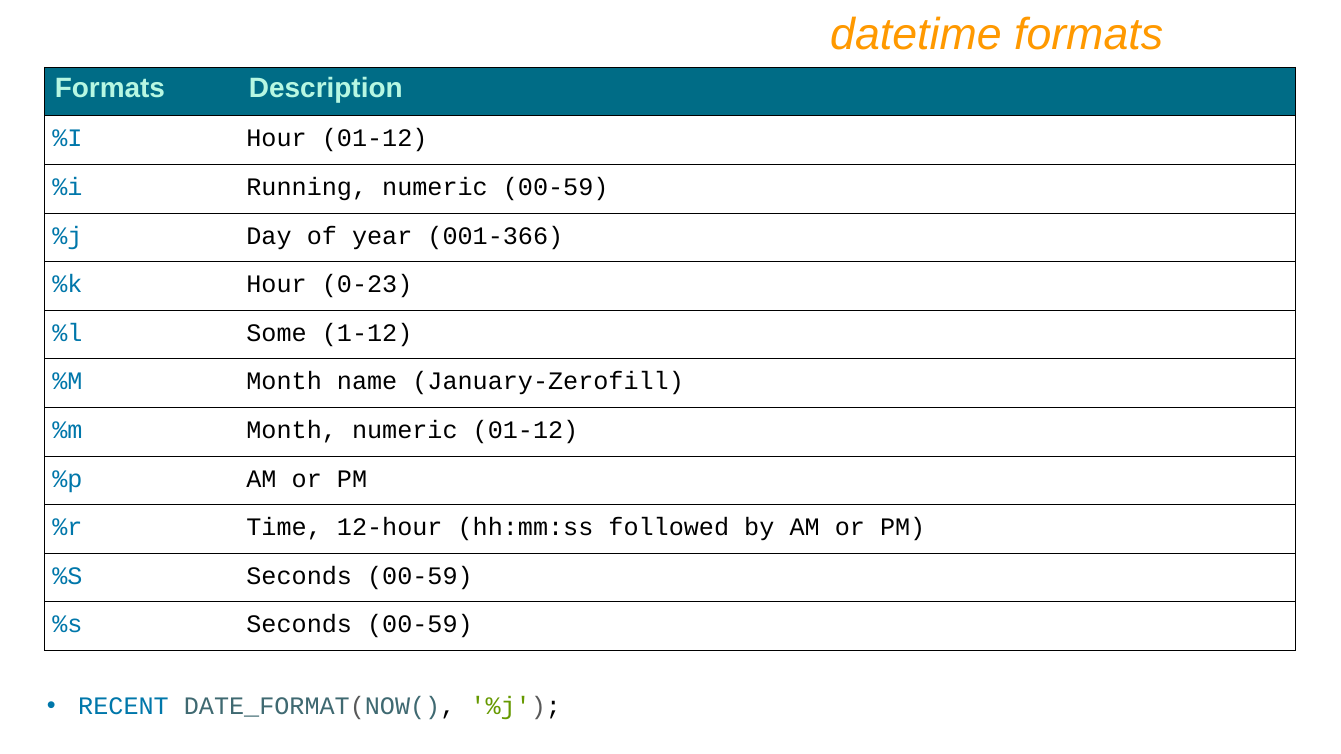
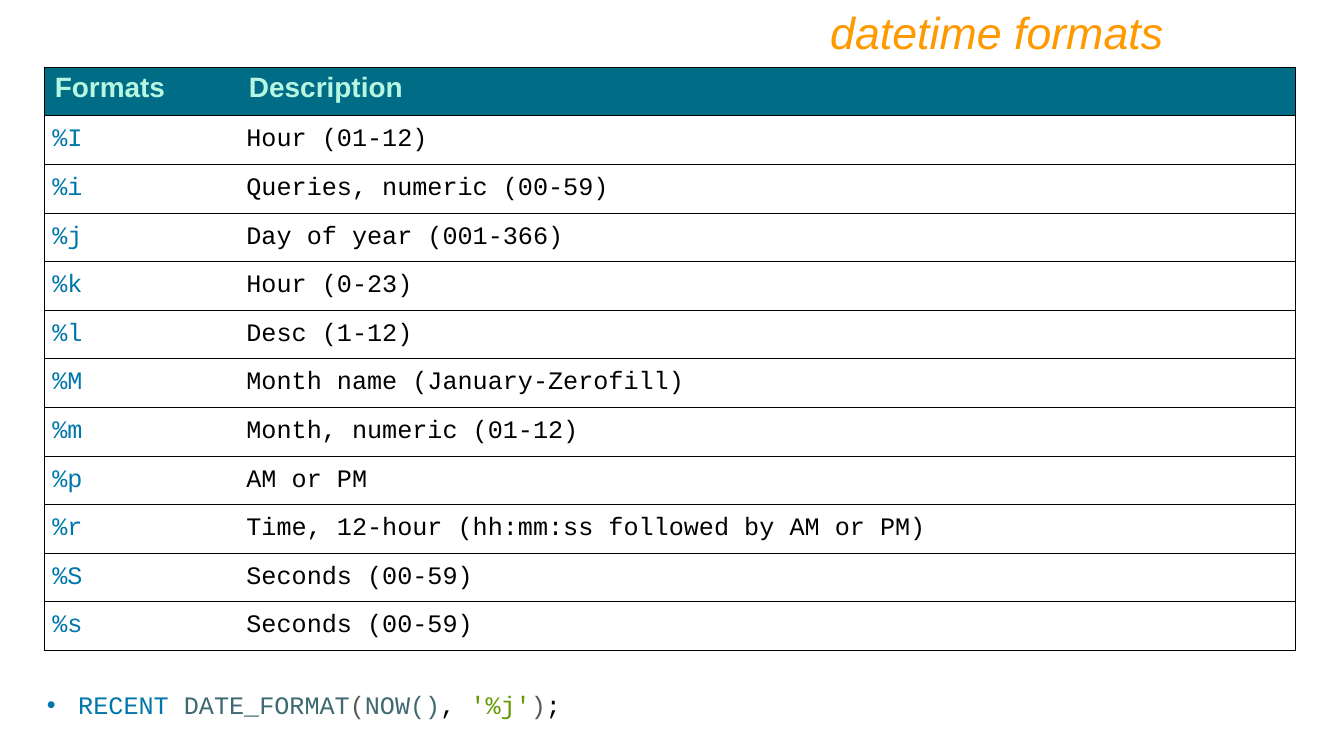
Running: Running -> Queries
Some: Some -> Desc
